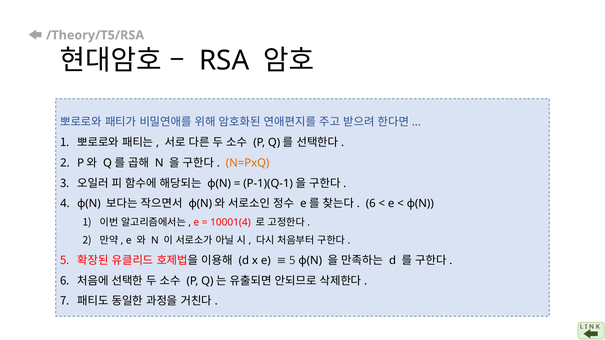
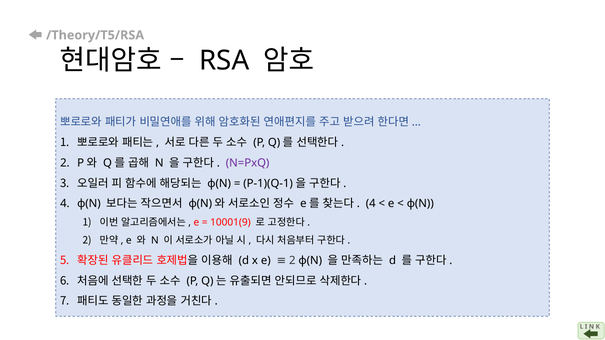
N=PxQ colour: orange -> purple
6 at (371, 204): 6 -> 4
10001(4: 10001(4 -> 10001(9
e 5: 5 -> 2
